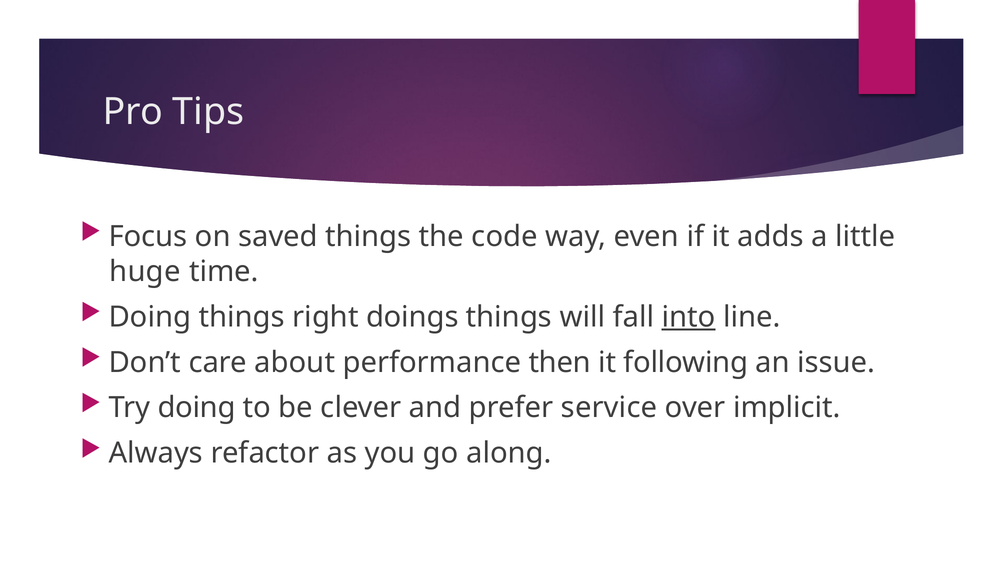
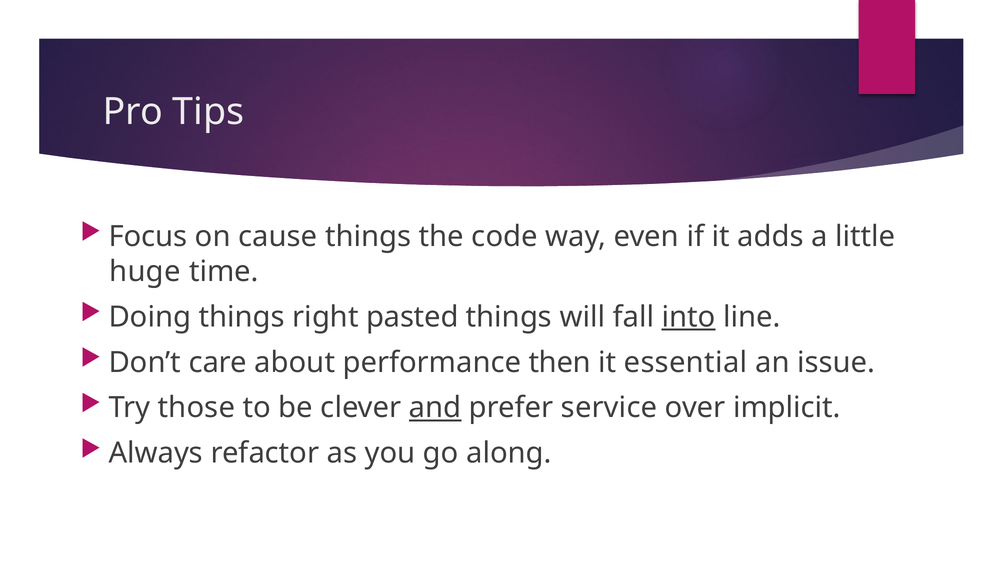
saved: saved -> cause
doings: doings -> pasted
following: following -> essential
Try doing: doing -> those
and underline: none -> present
